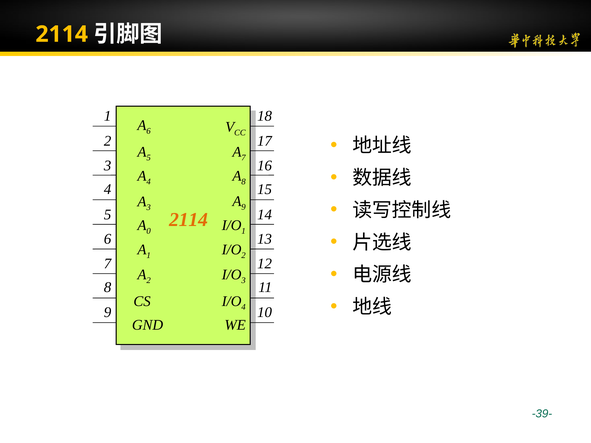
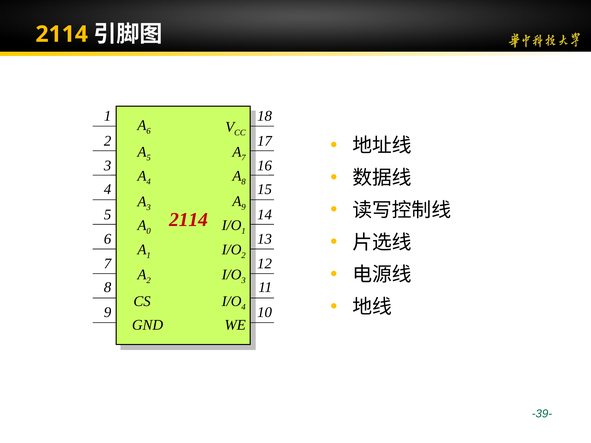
2114 at (189, 220) colour: orange -> red
